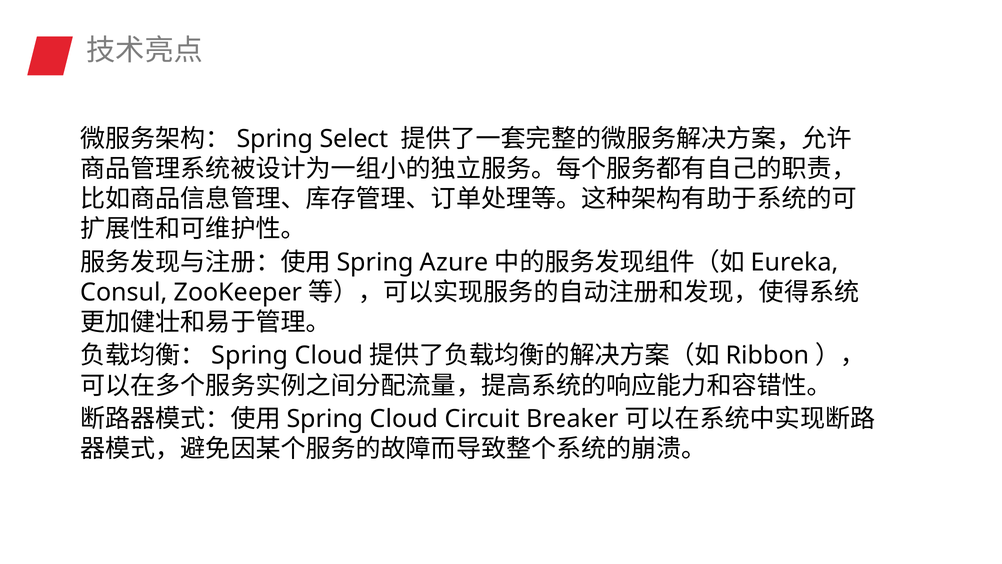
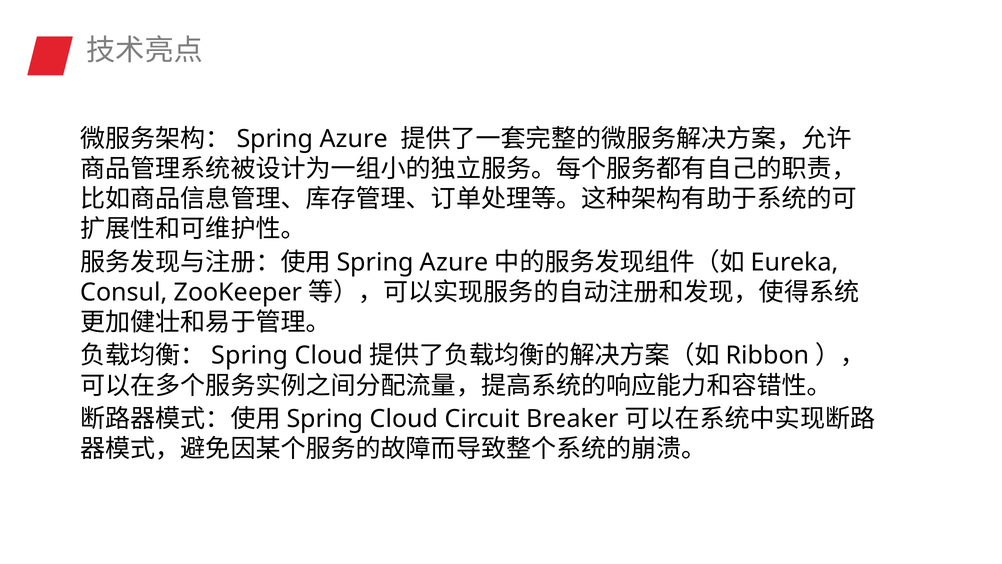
Select at (354, 139): Select -> Azure
